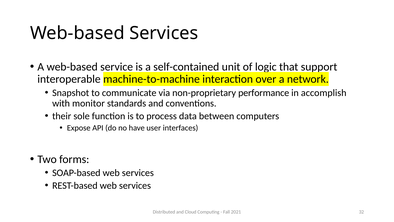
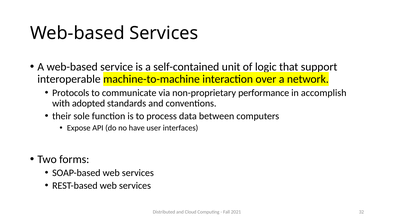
Snapshot: Snapshot -> Protocols
monitor: monitor -> adopted
